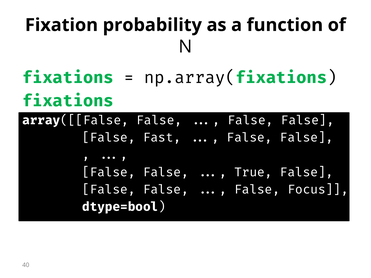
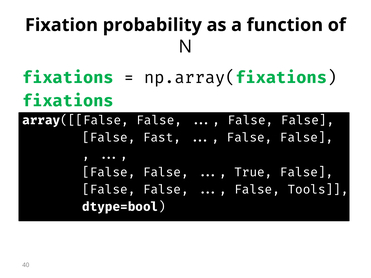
Focus: Focus -> Tools
